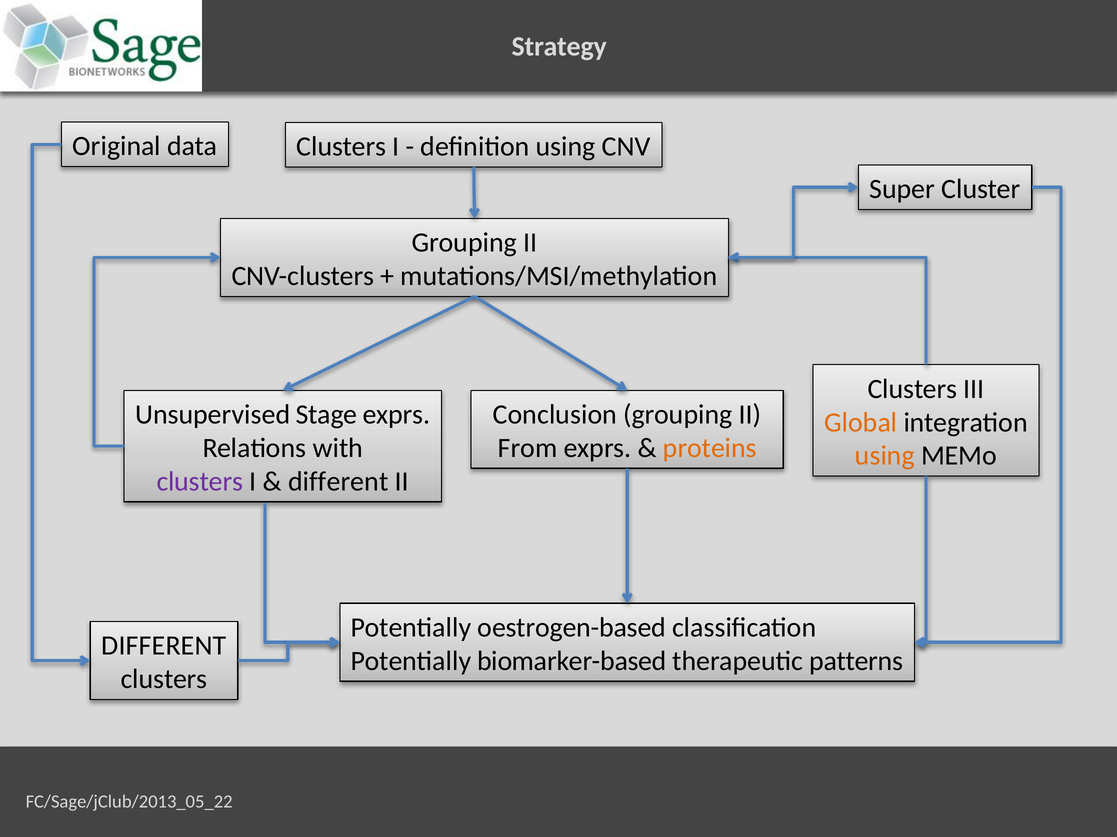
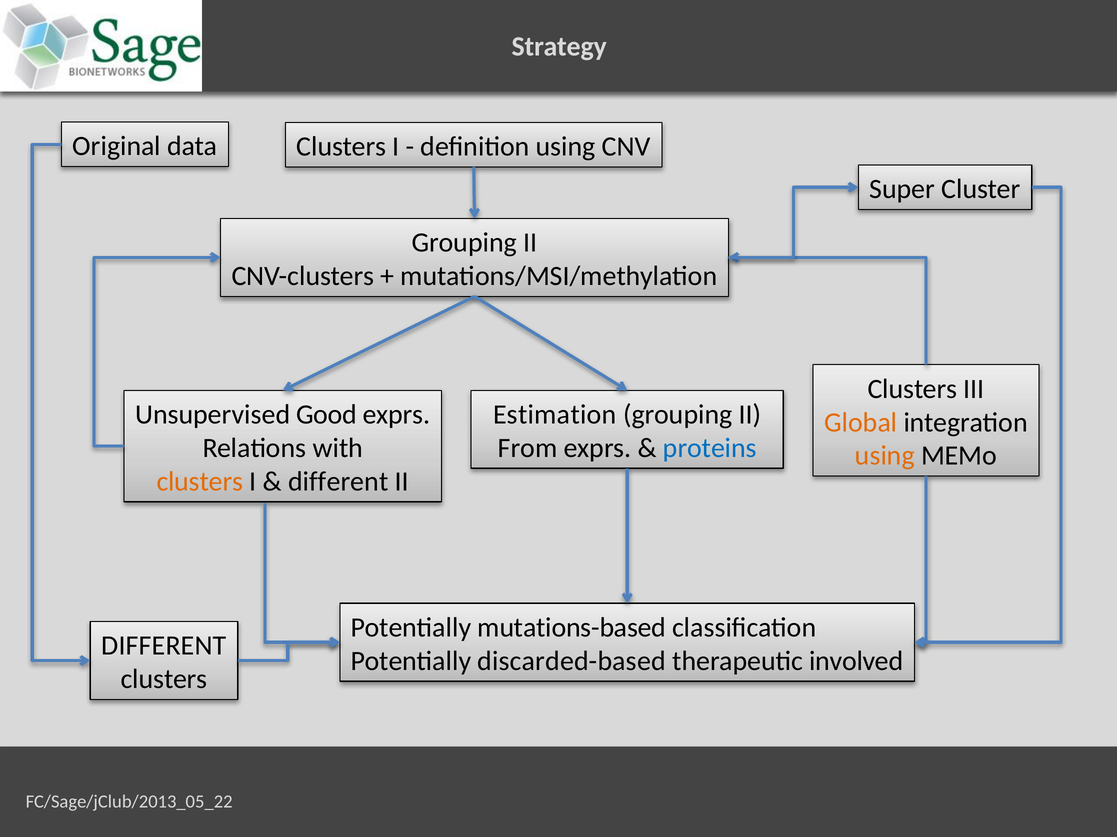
Stage: Stage -> Good
Conclusion: Conclusion -> Estimation
proteins colour: orange -> blue
clusters at (200, 482) colour: purple -> orange
oestrogen-based: oestrogen-based -> mutations-based
biomarker-based: biomarker-based -> discarded-based
patterns: patterns -> involved
